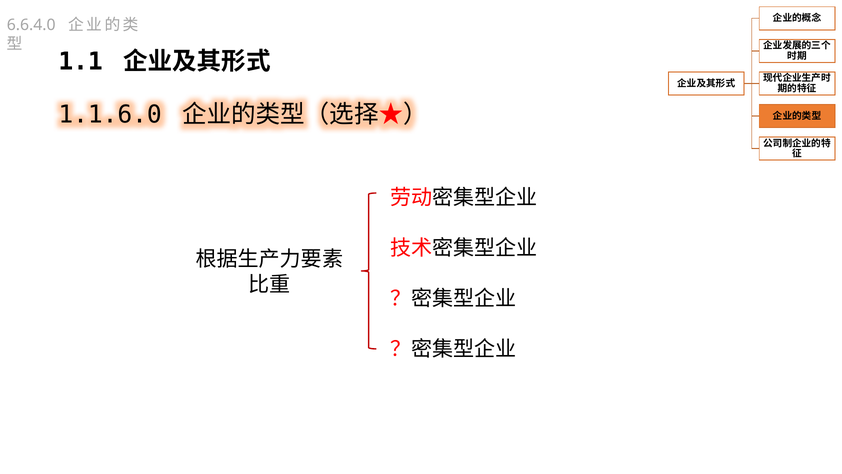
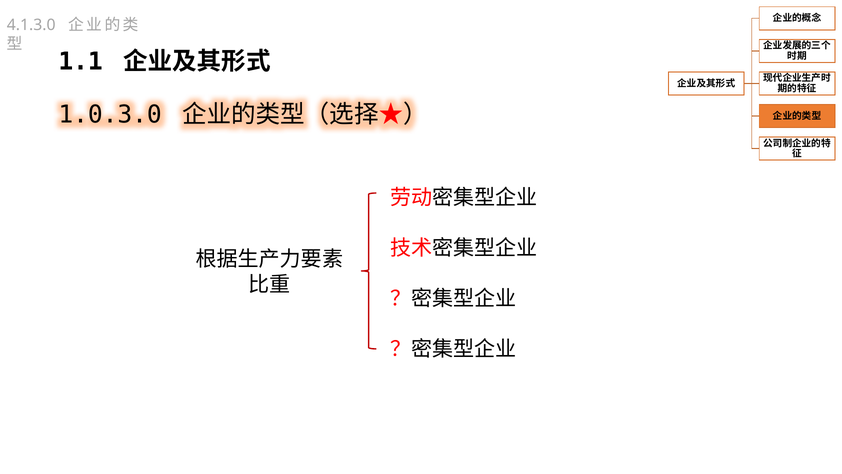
6.6.4.0: 6.6.4.0 -> 4.1.3.0
1.1.6.0: 1.1.6.0 -> 1.0.3.0
